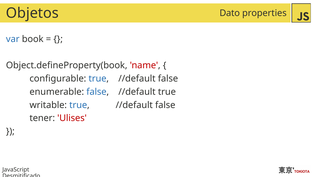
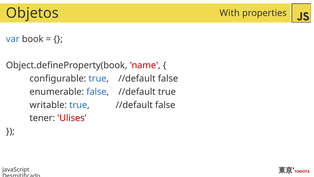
Dato: Dato -> With
